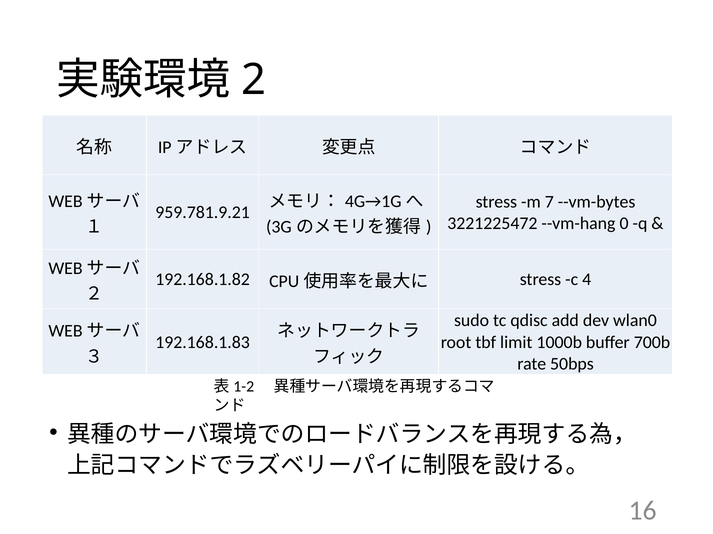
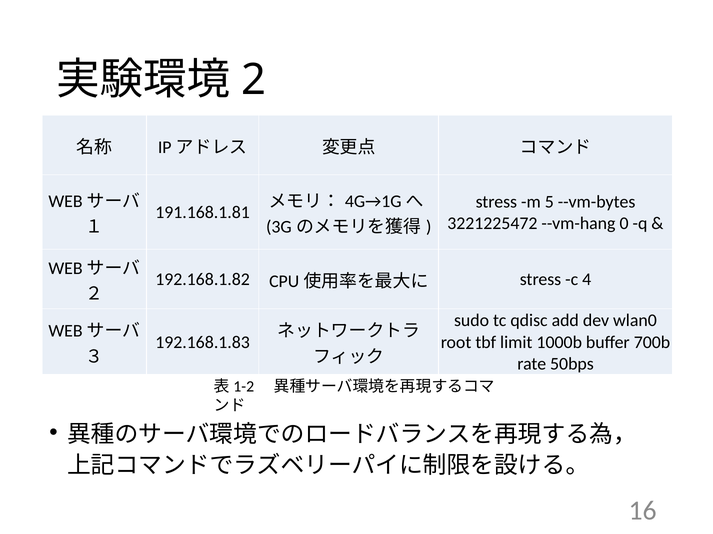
7: 7 -> 5
959.781.9.21: 959.781.9.21 -> 191.168.1.81
